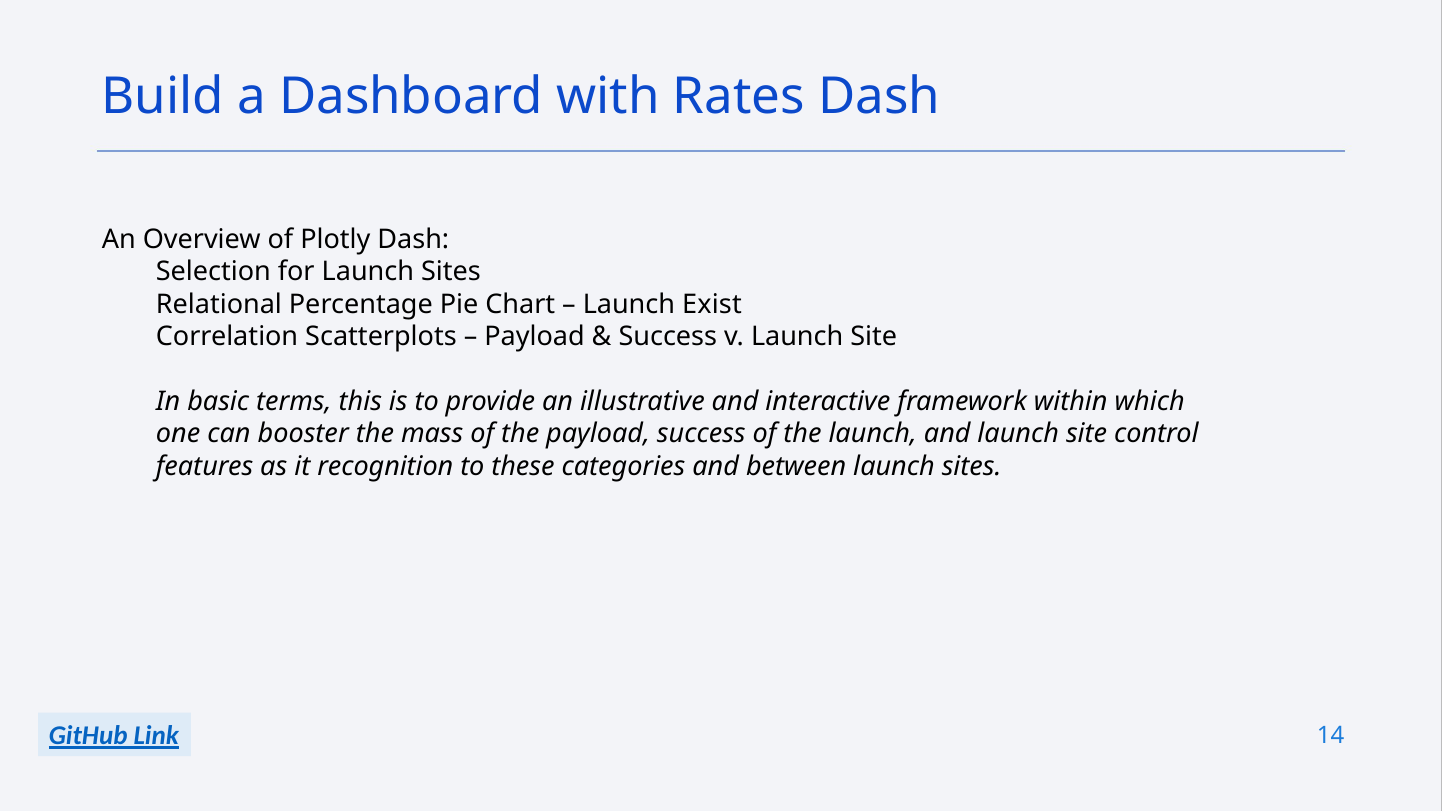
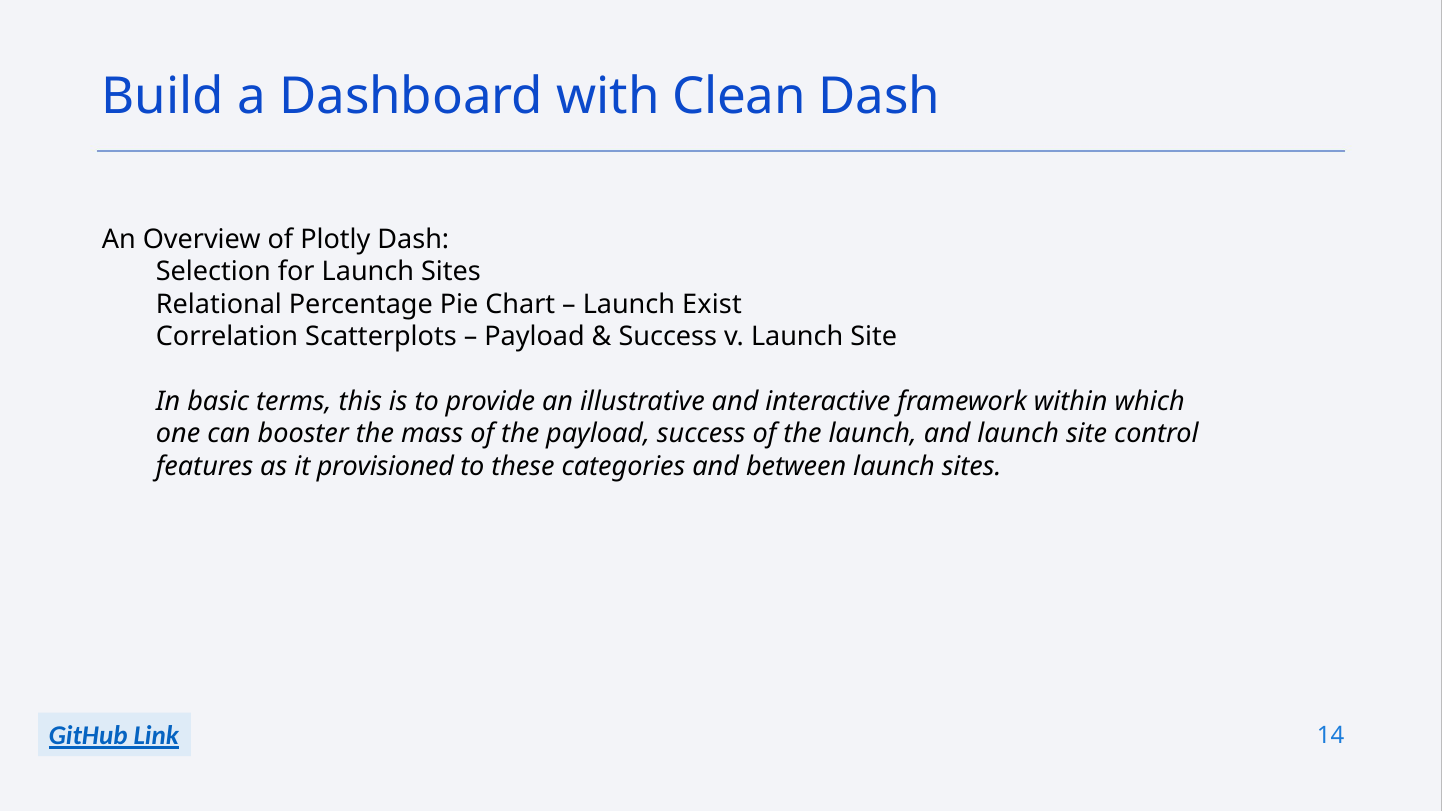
Rates: Rates -> Clean
recognition: recognition -> provisioned
